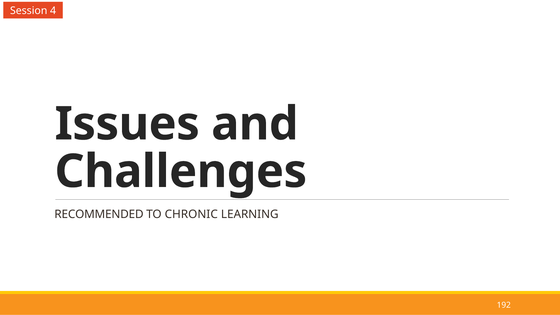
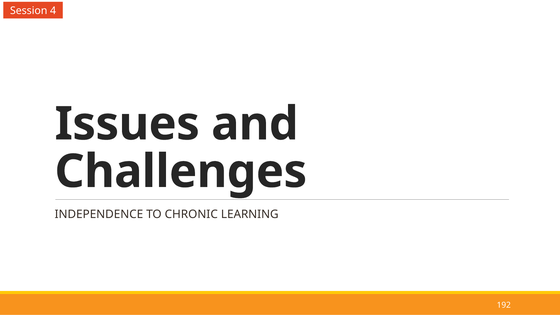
RECOMMENDED: RECOMMENDED -> INDEPENDENCE
